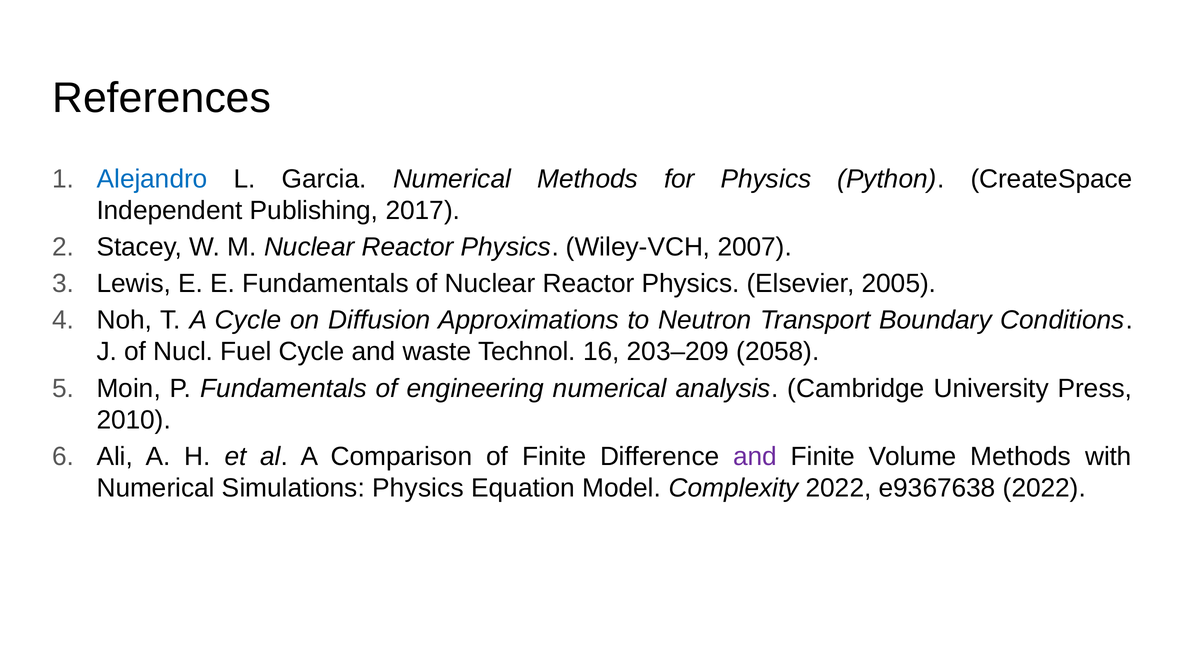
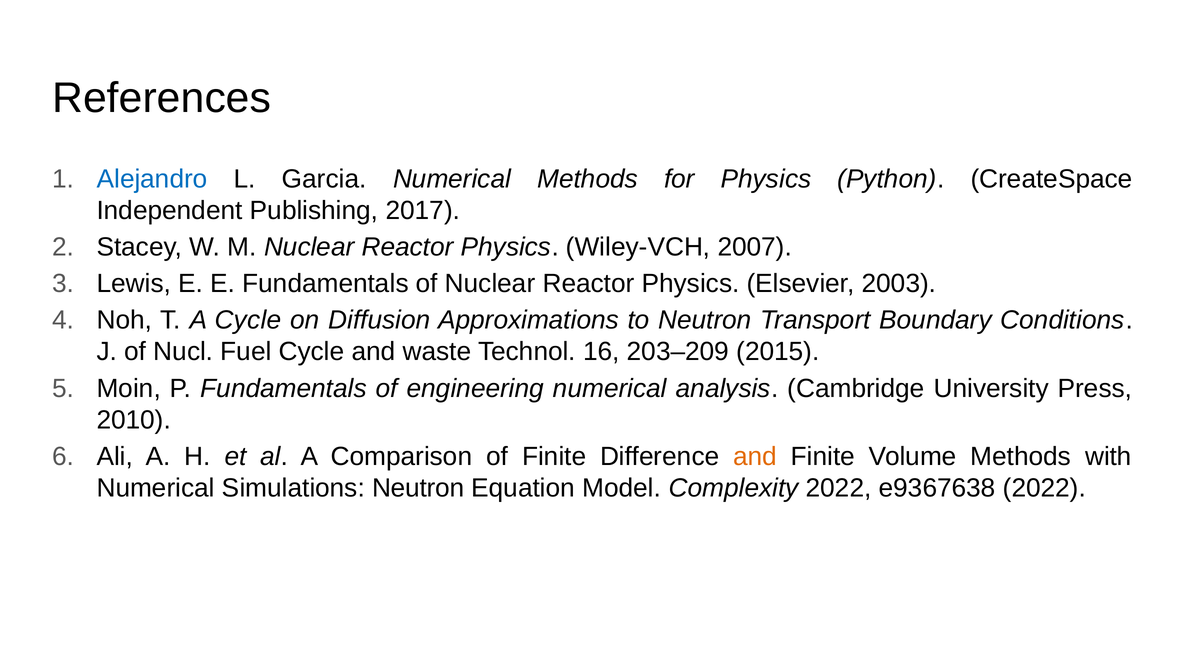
2005: 2005 -> 2003
2058: 2058 -> 2015
and at (755, 456) colour: purple -> orange
Simulations Physics: Physics -> Neutron
